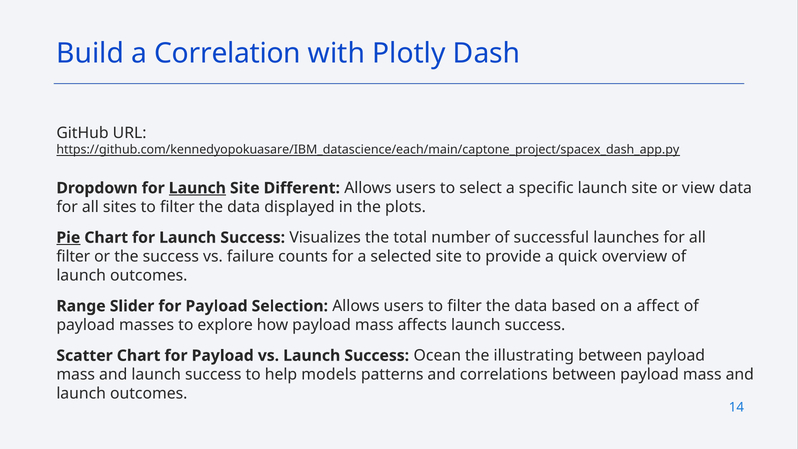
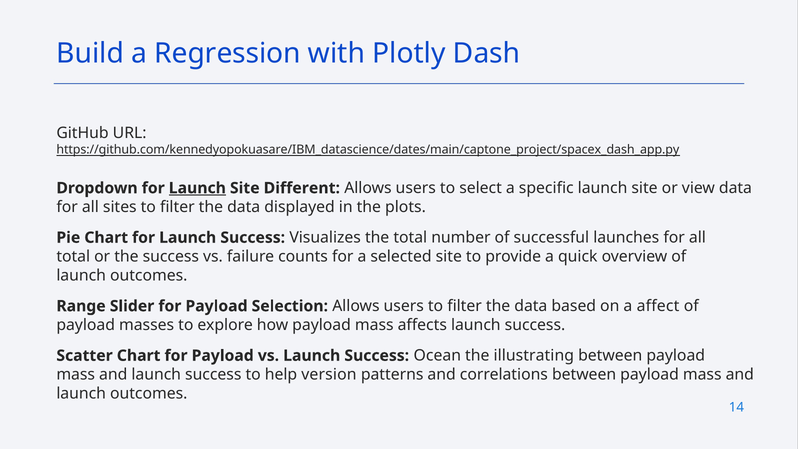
Correlation: Correlation -> Regression
https://github.com/kennedyopokuasare/IBM_datascience/each/main/captone_project/spacex_dash_app.py: https://github.com/kennedyopokuasare/IBM_datascience/each/main/captone_project/spacex_dash_app.py -> https://github.com/kennedyopokuasare/IBM_datascience/dates/main/captone_project/spacex_dash_app.py
Pie underline: present -> none
filter at (73, 256): filter -> total
models: models -> version
